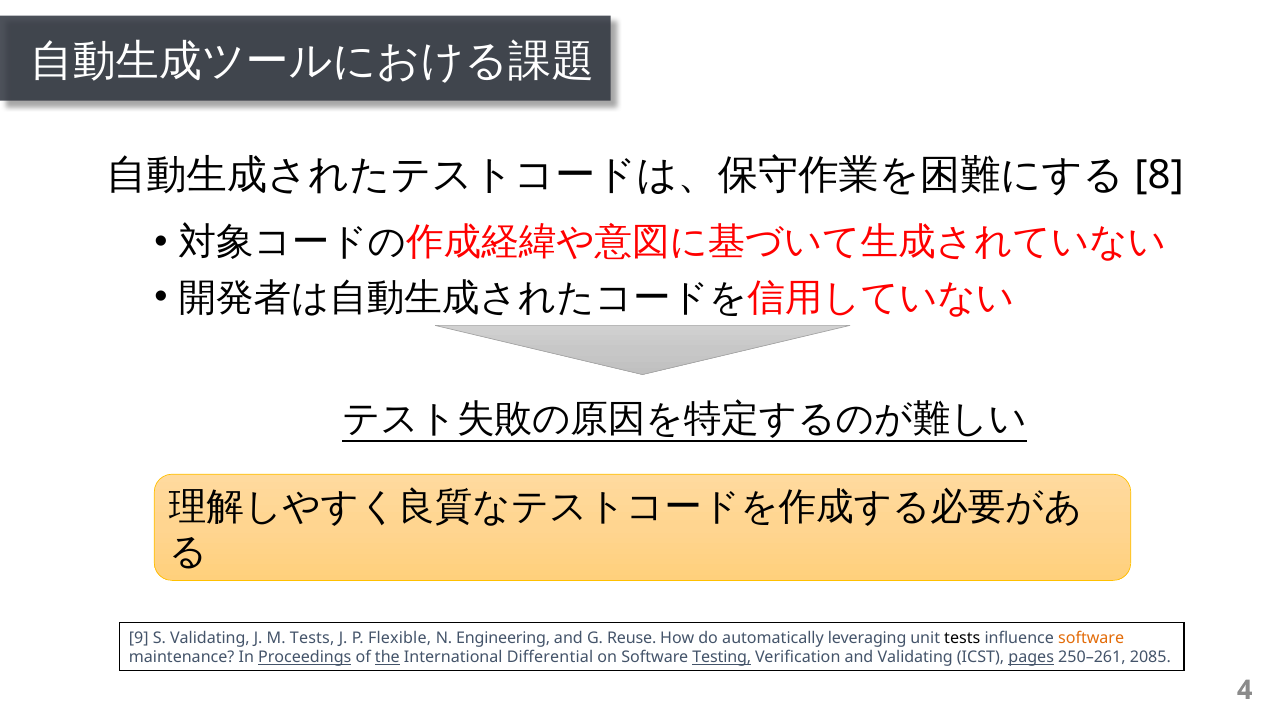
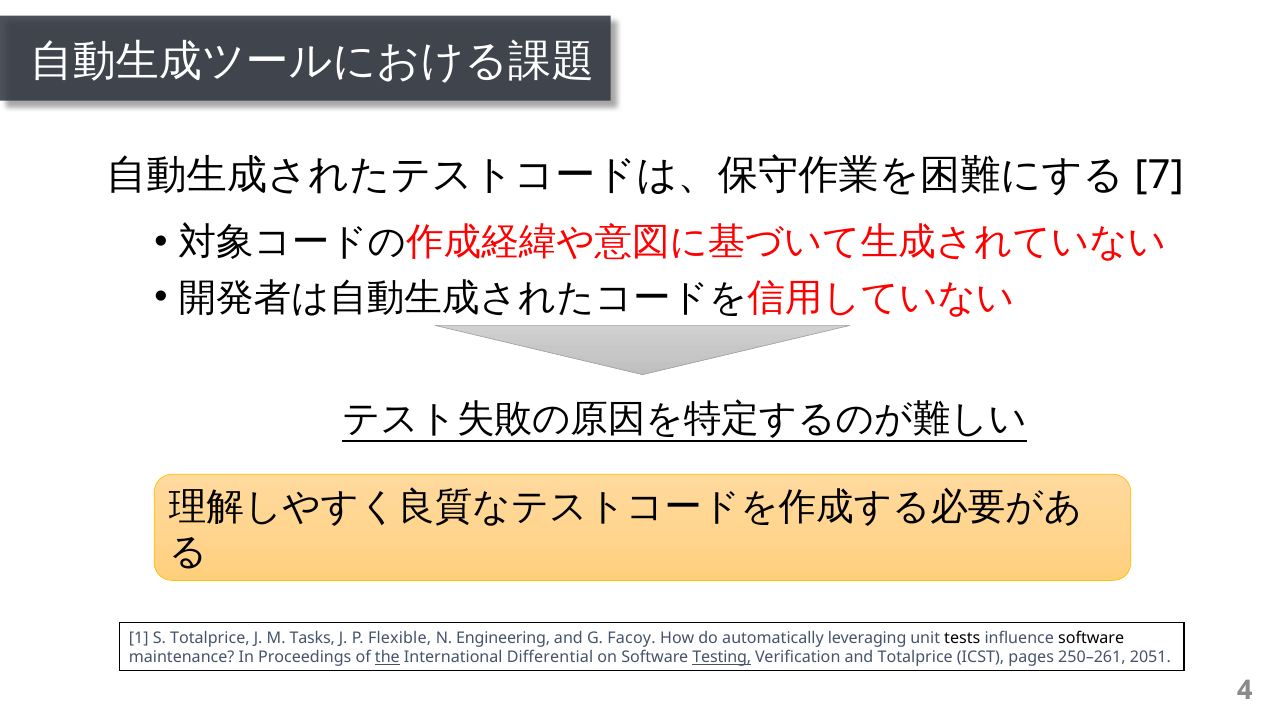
8: 8 -> 7
9: 9 -> 1
S Validating: Validating -> Totalprice
M Tests: Tests -> Tasks
Reuse: Reuse -> Facoy
software at (1091, 638) colour: orange -> black
Proceedings underline: present -> none
and Validating: Validating -> Totalprice
pages underline: present -> none
2085: 2085 -> 2051
